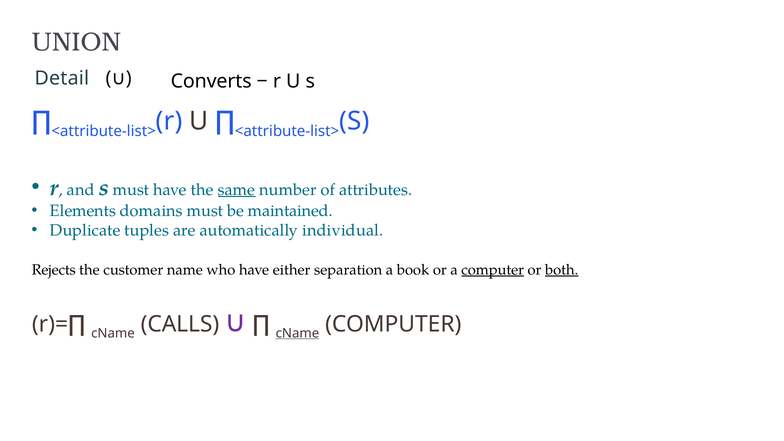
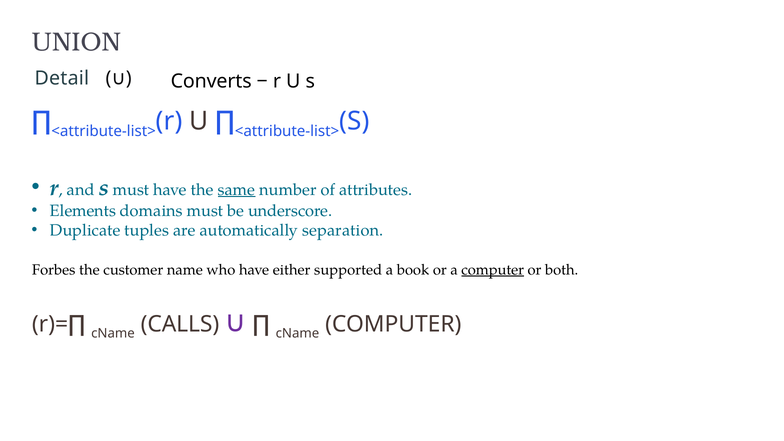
maintained: maintained -> underscore
individual: individual -> separation
Rejects: Rejects -> Forbes
separation: separation -> supported
both underline: present -> none
cName at (297, 333) underline: present -> none
